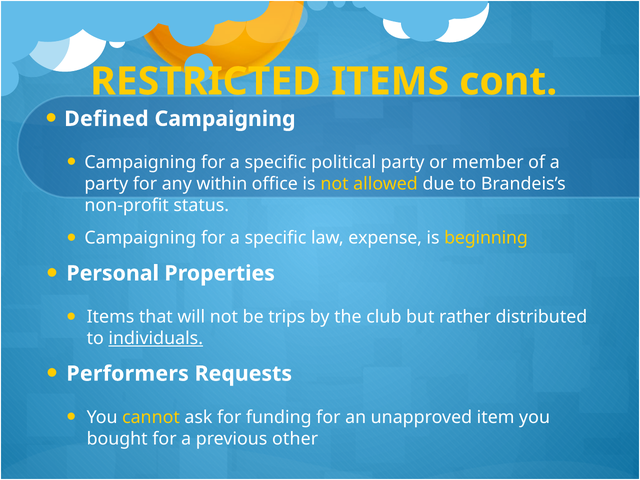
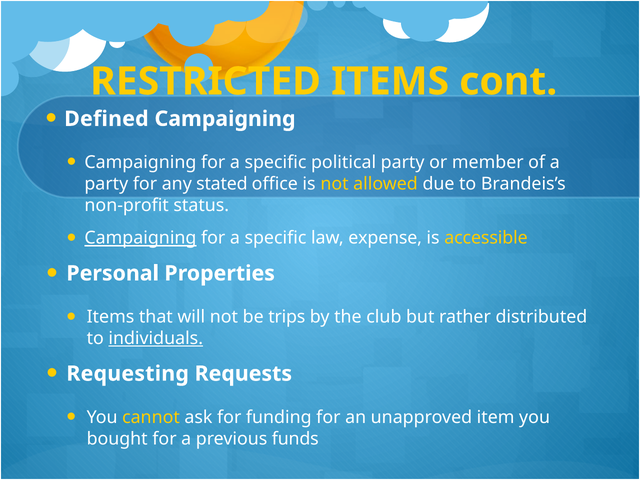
within: within -> stated
Campaigning at (140, 238) underline: none -> present
beginning: beginning -> accessible
Performers: Performers -> Requesting
other: other -> funds
